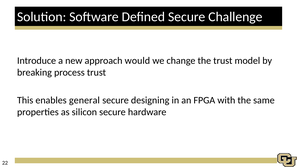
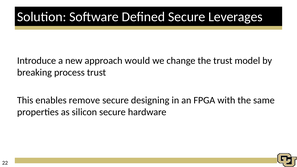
Challenge: Challenge -> Leverages
general: general -> remove
